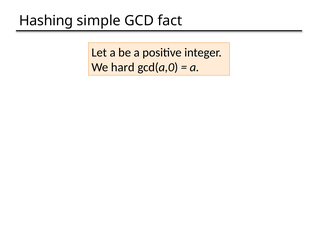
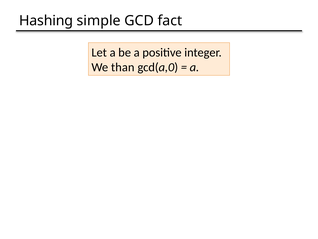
hard: hard -> than
